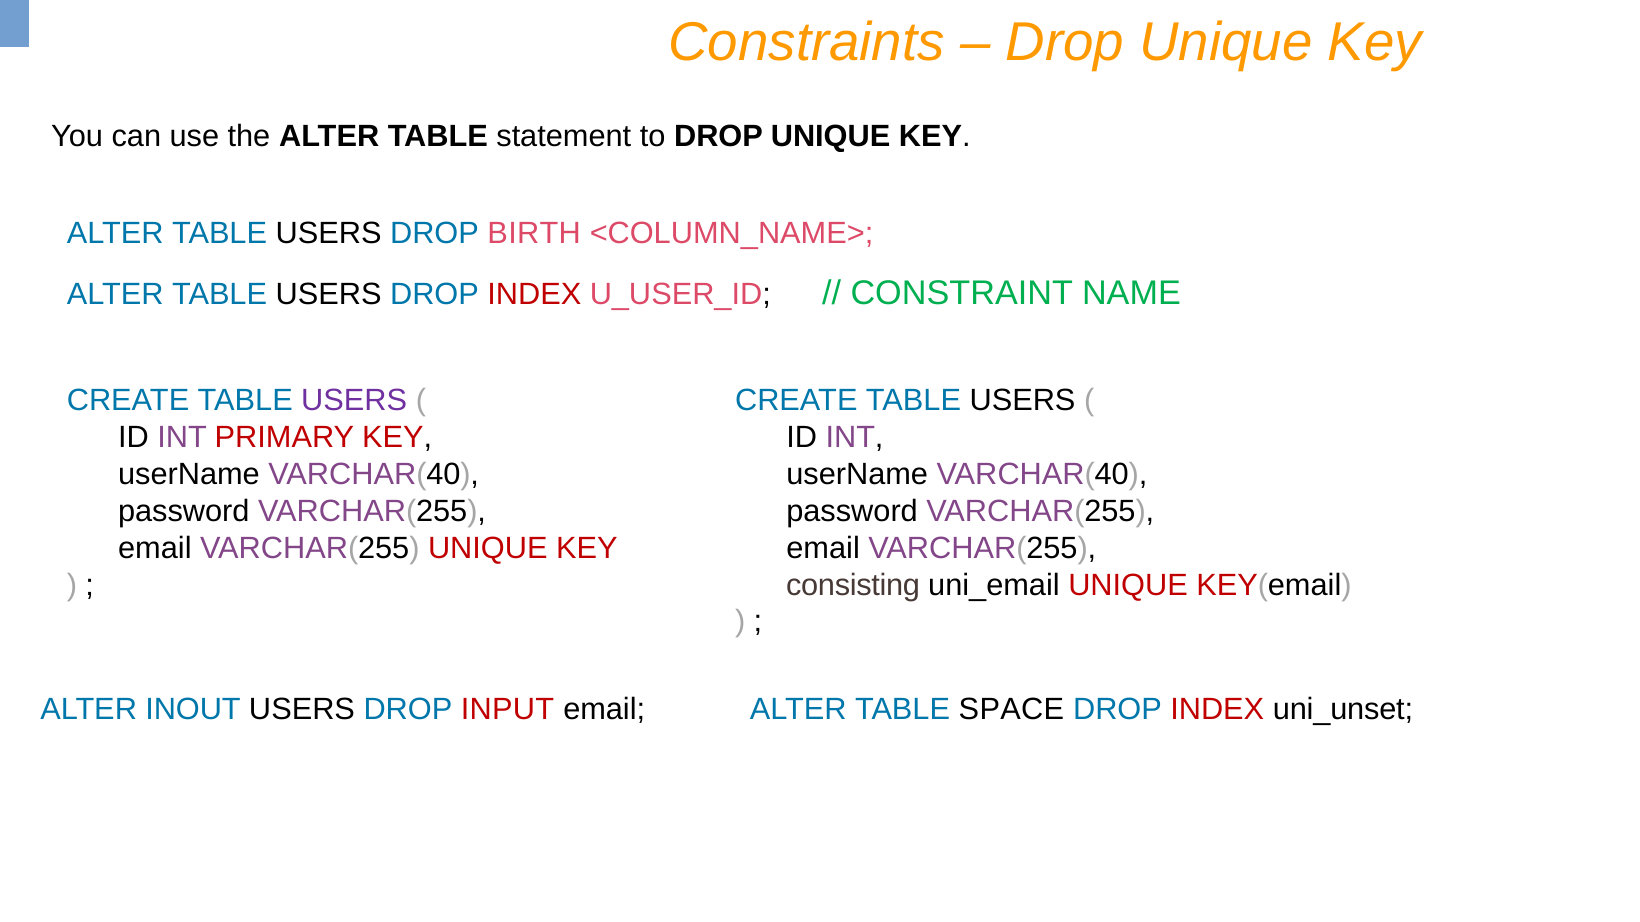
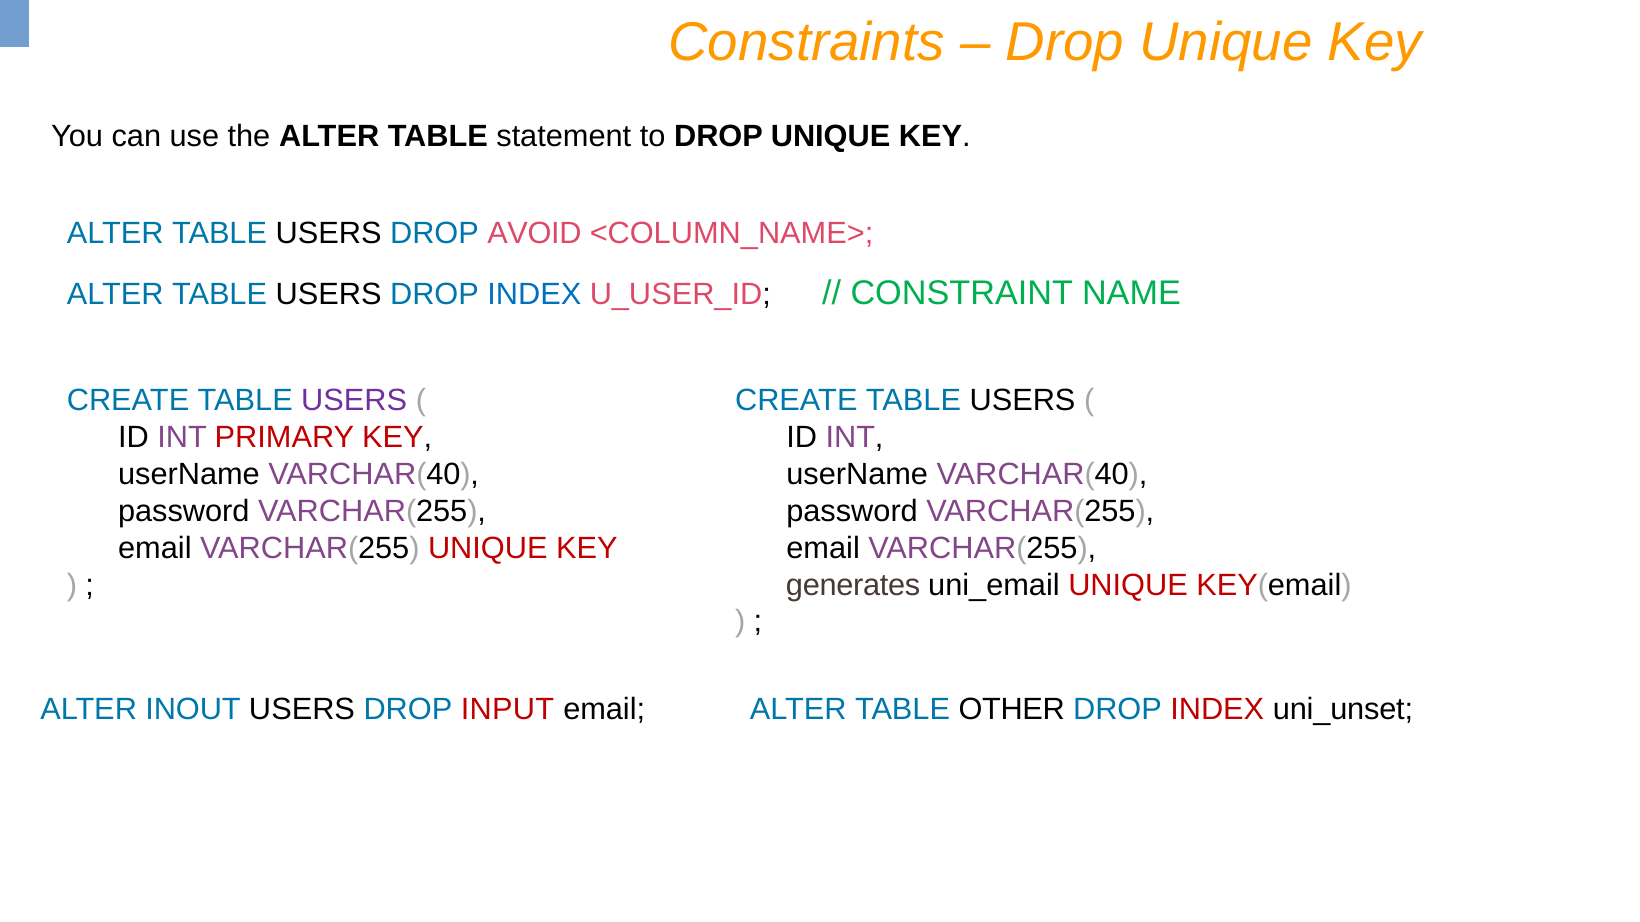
BIRTH: BIRTH -> AVOID
INDEX at (534, 294) colour: red -> blue
consisting: consisting -> generates
SPACE: SPACE -> OTHER
